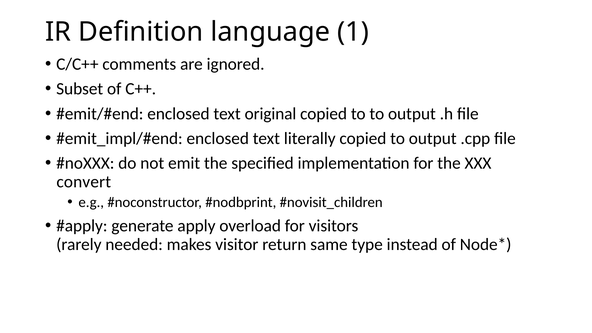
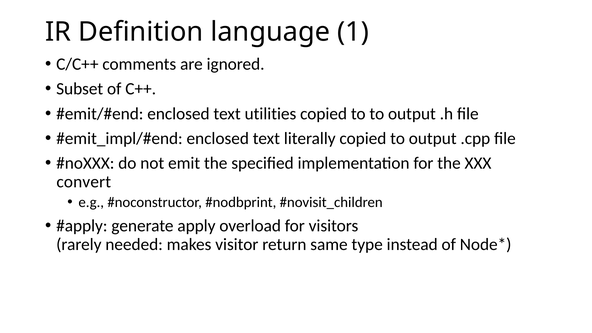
original: original -> utilities
